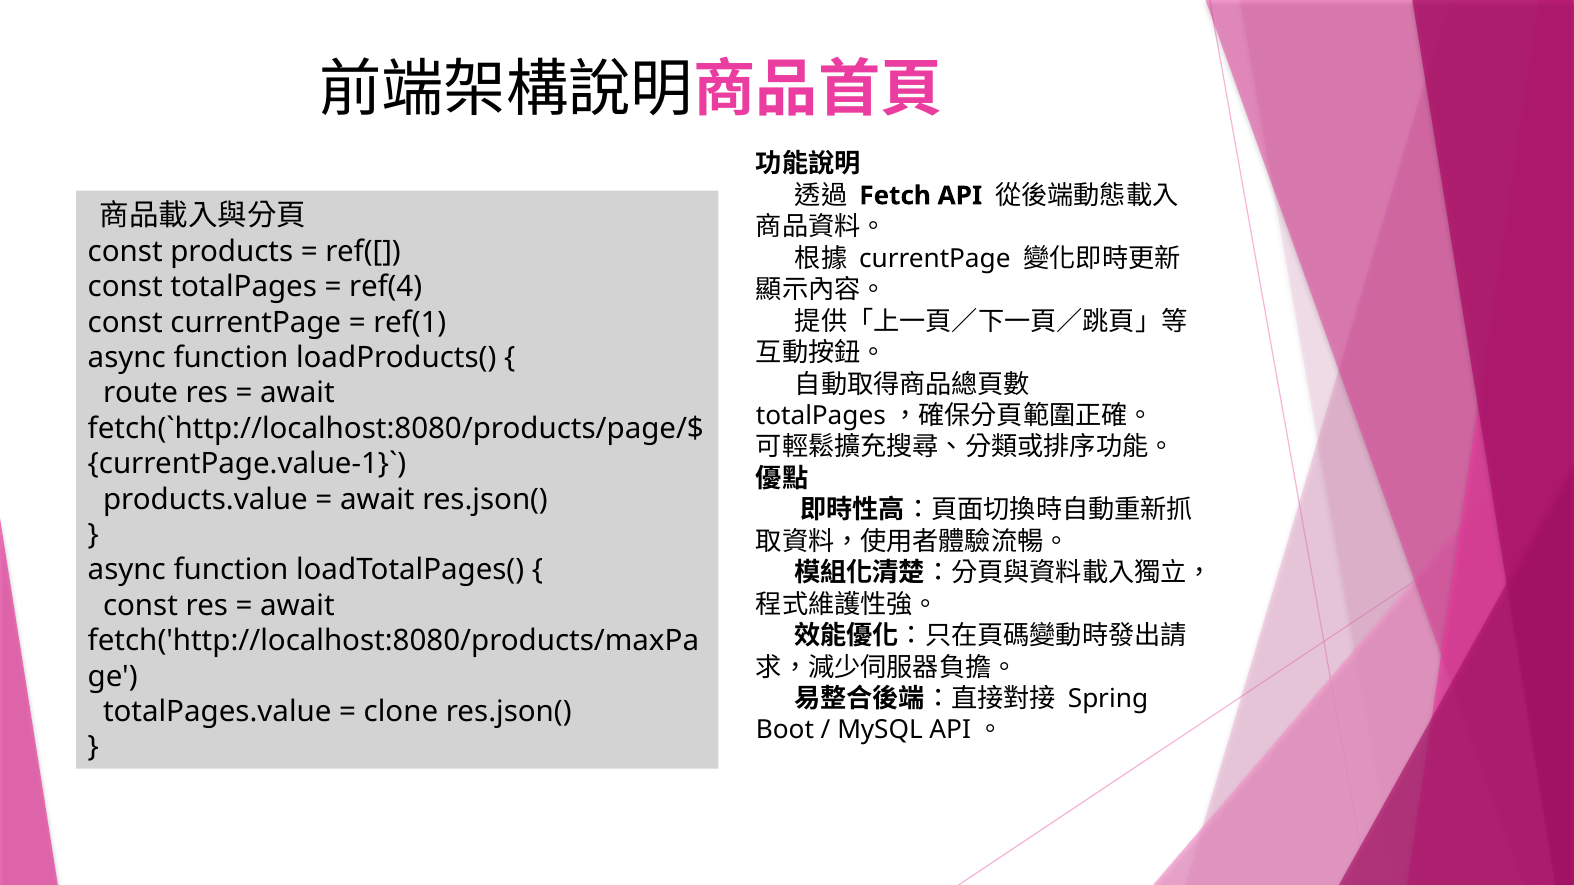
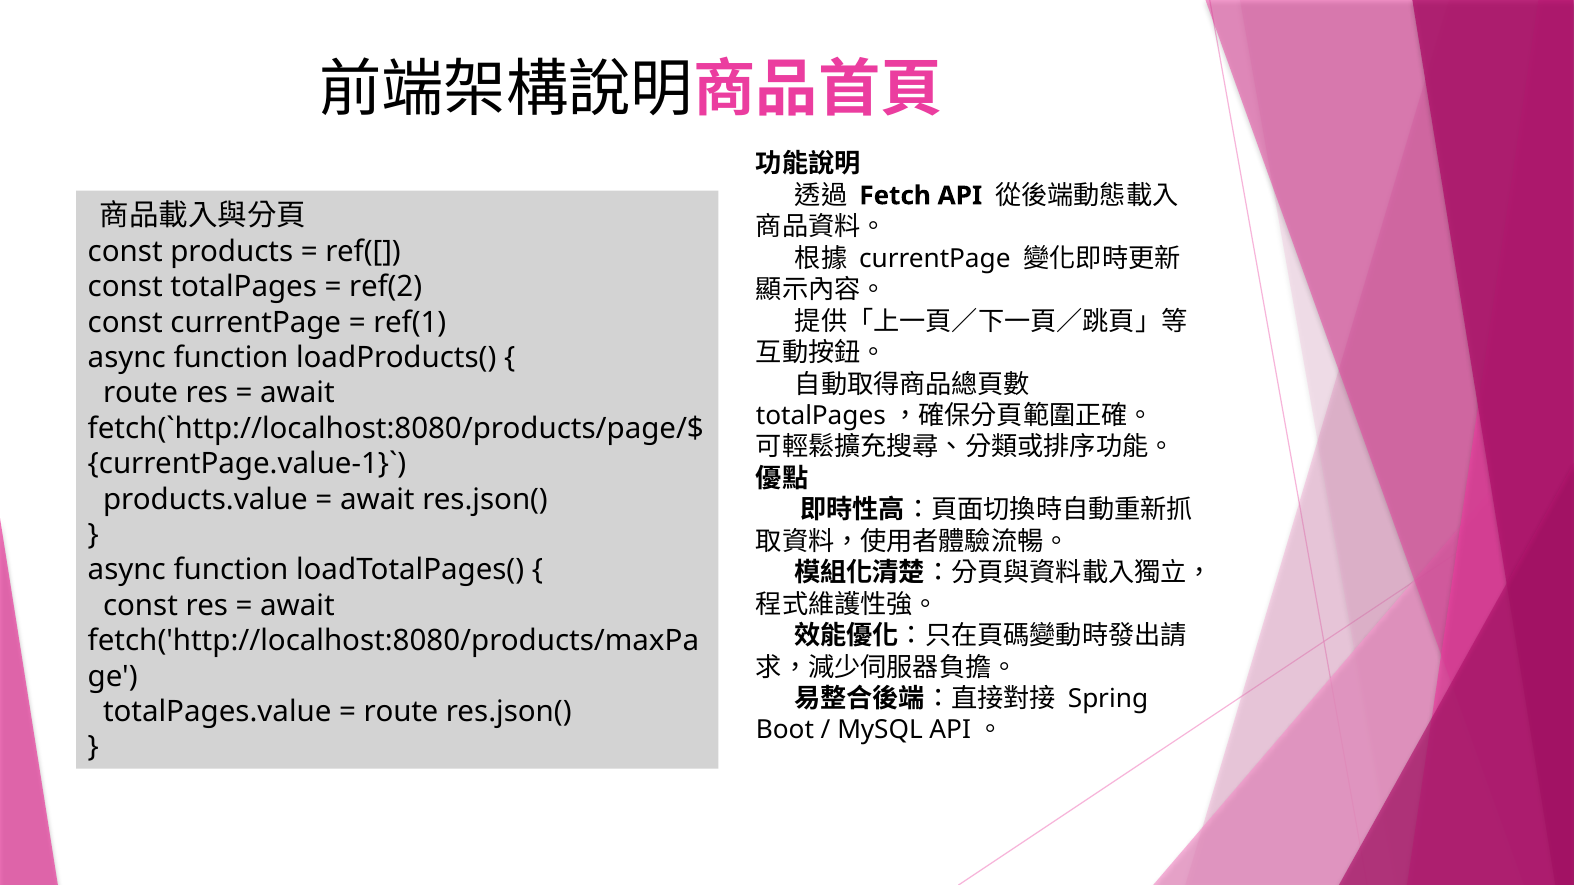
ref(4: ref(4 -> ref(2
clone at (401, 712): clone -> route
